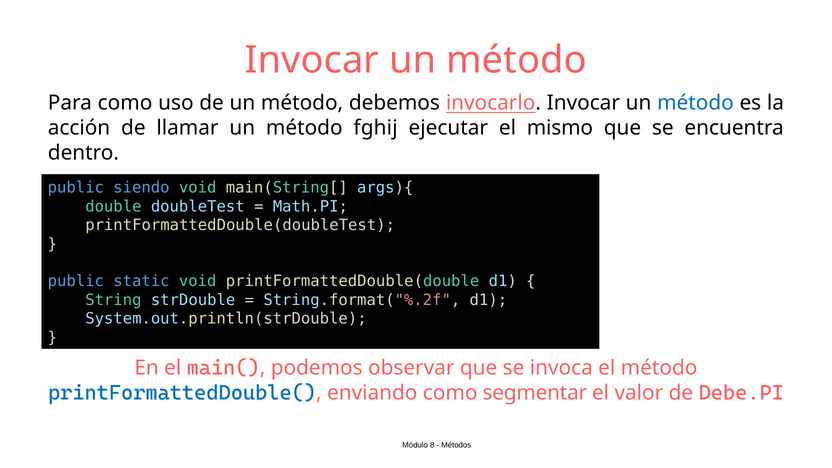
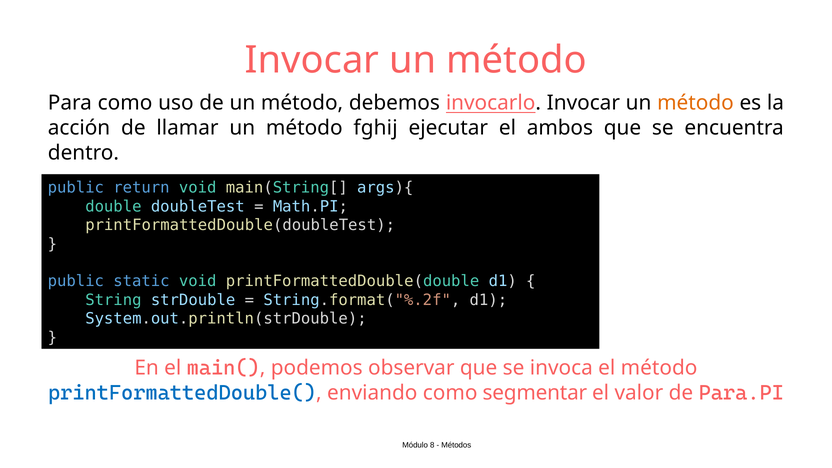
método at (695, 103) colour: blue -> orange
mismo: mismo -> ambos
siendo: siendo -> return
Debe.PI: Debe.PI -> Para.PI
